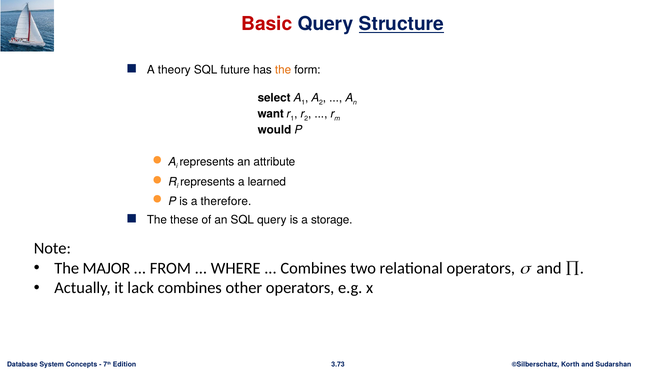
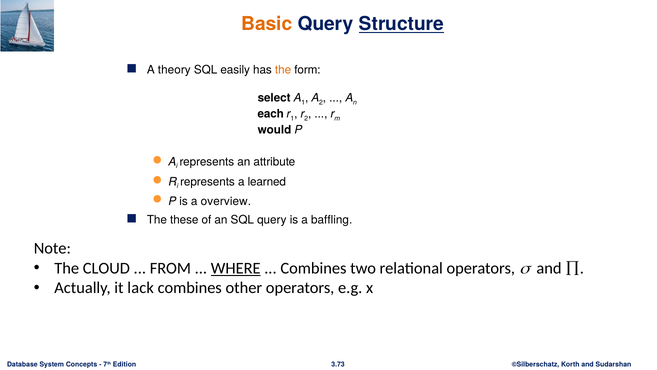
Basic colour: red -> orange
future: future -> easily
want: want -> each
therefore: therefore -> overview
storage: storage -> baffling
MAJOR: MAJOR -> CLOUD
WHERE underline: none -> present
